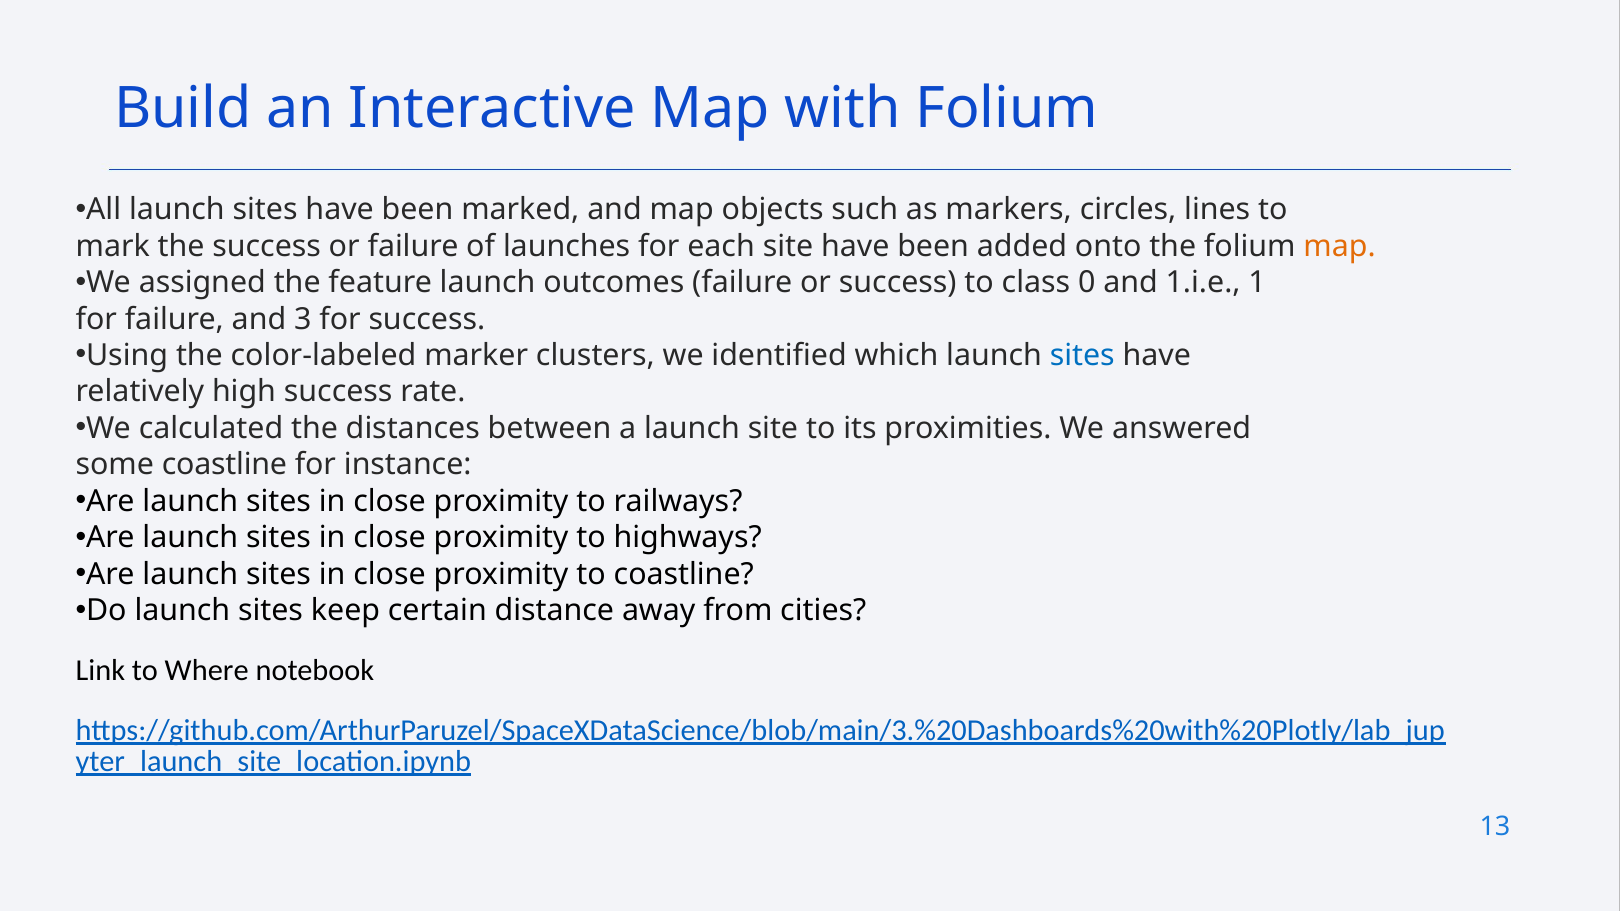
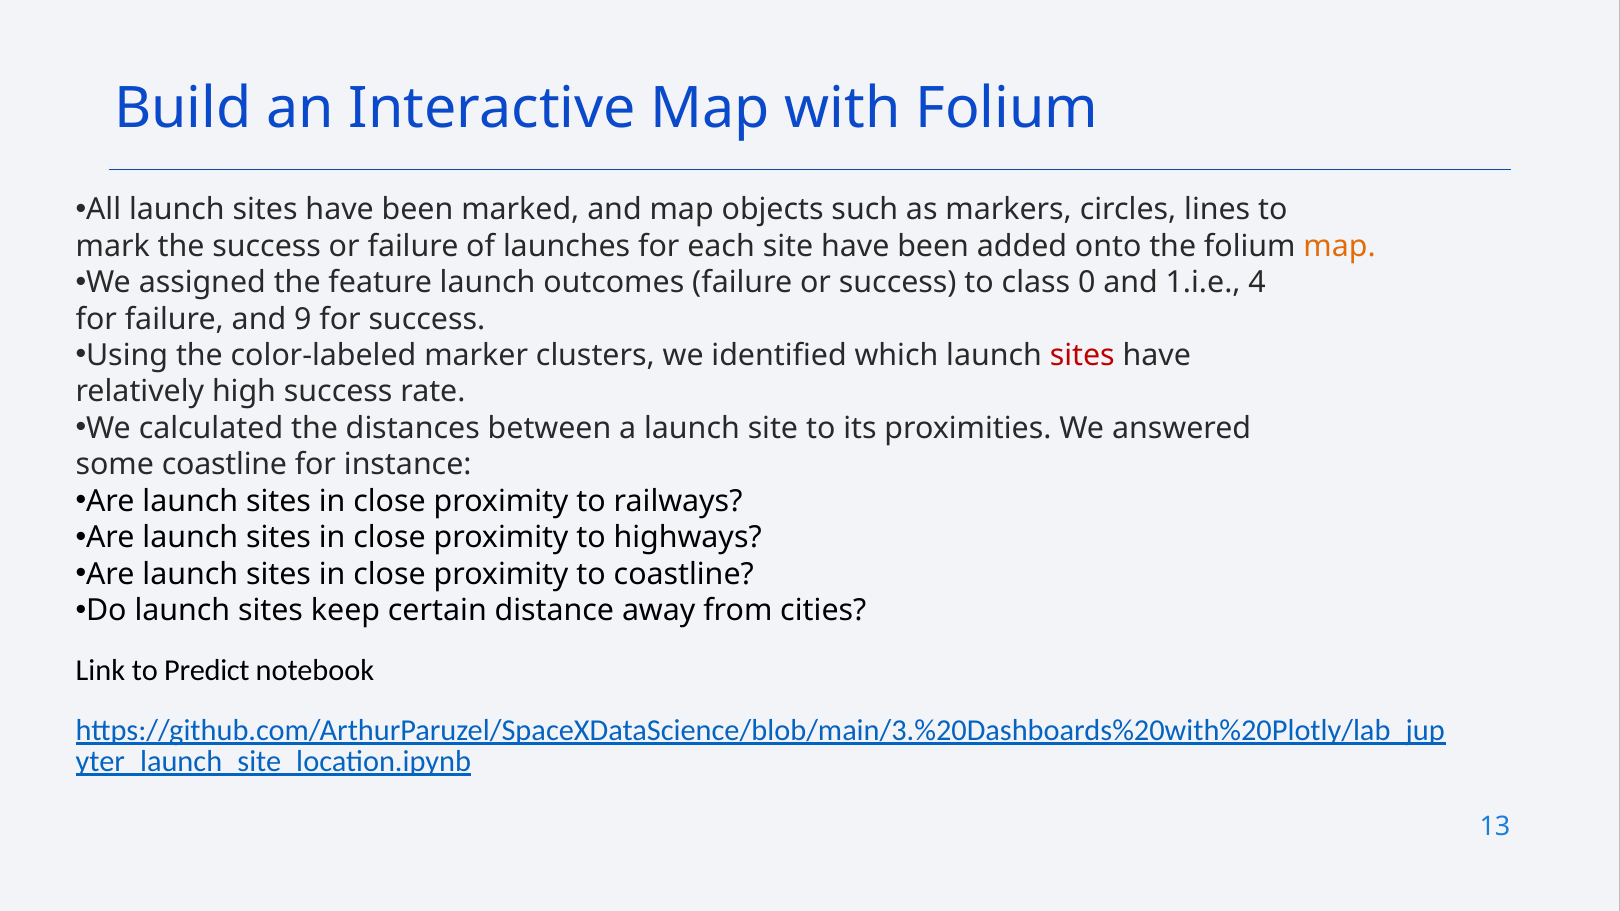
1: 1 -> 4
3: 3 -> 9
sites at (1082, 356) colour: blue -> red
Where: Where -> Predict
